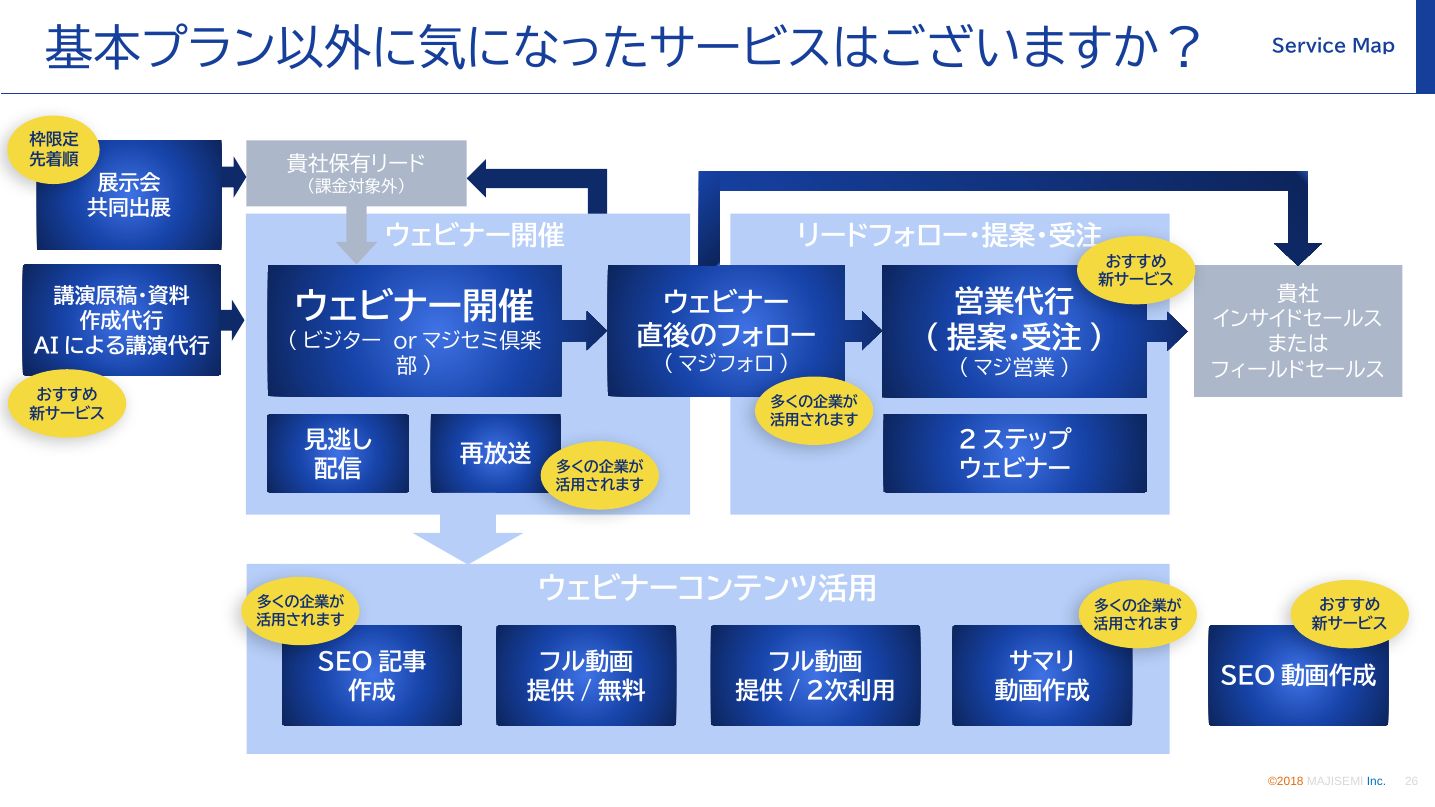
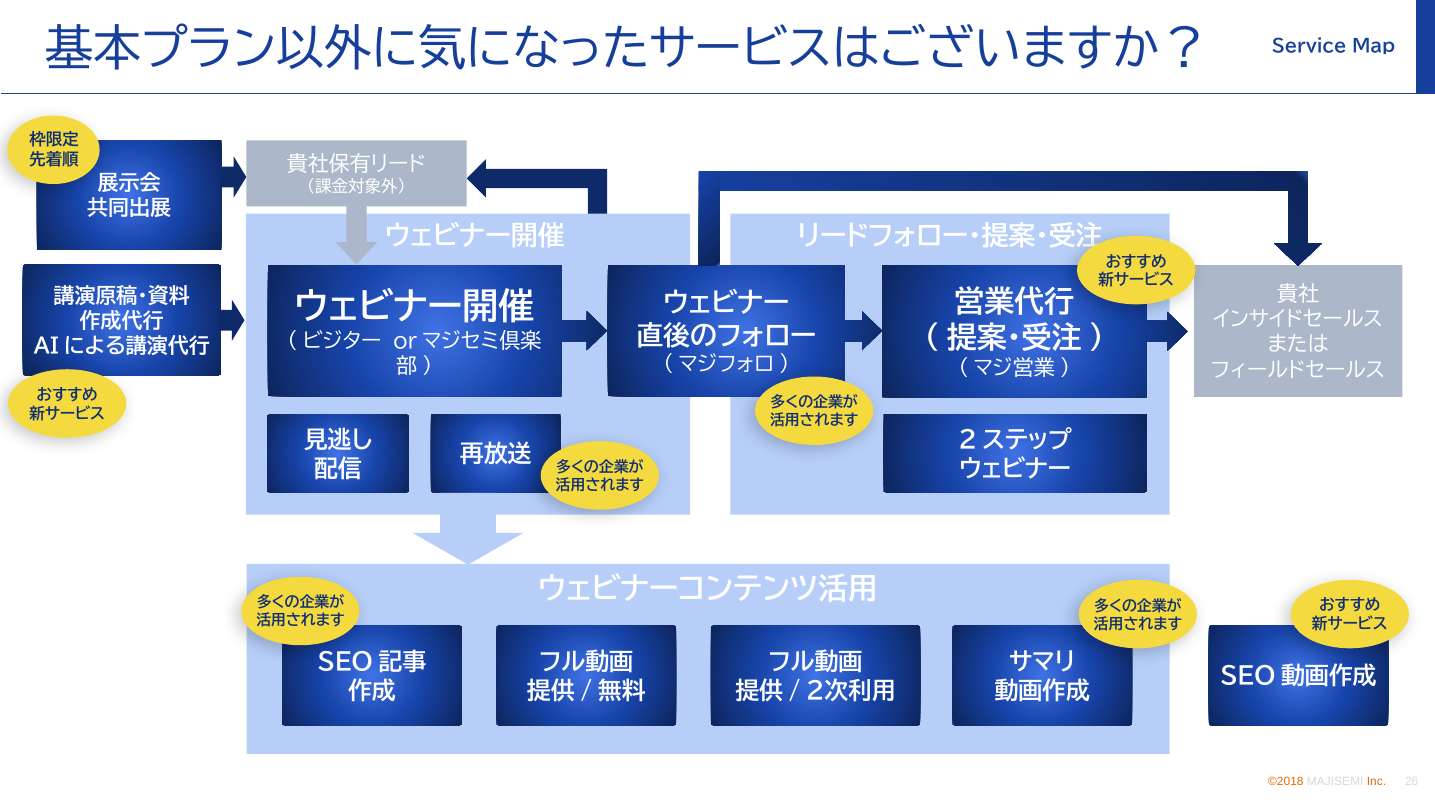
Inc colour: blue -> orange
